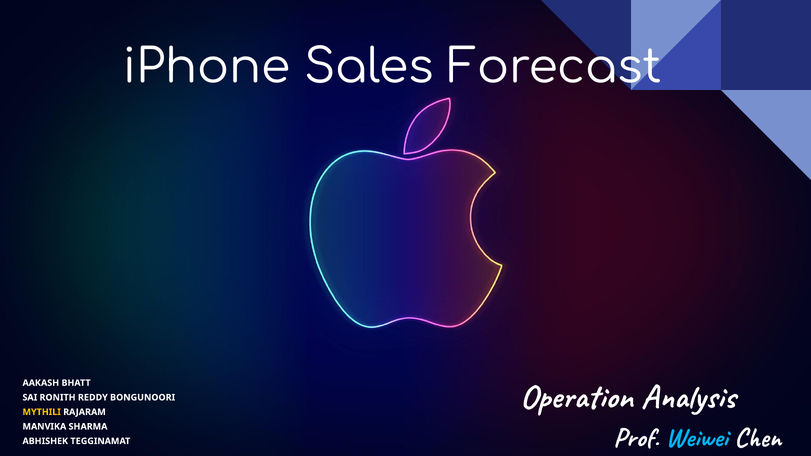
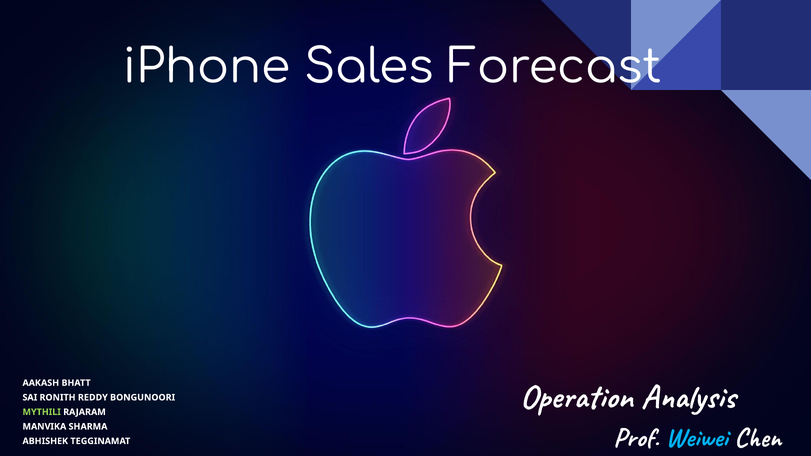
MYTHILI colour: yellow -> light green
